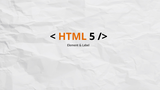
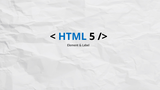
HTML colour: orange -> blue
